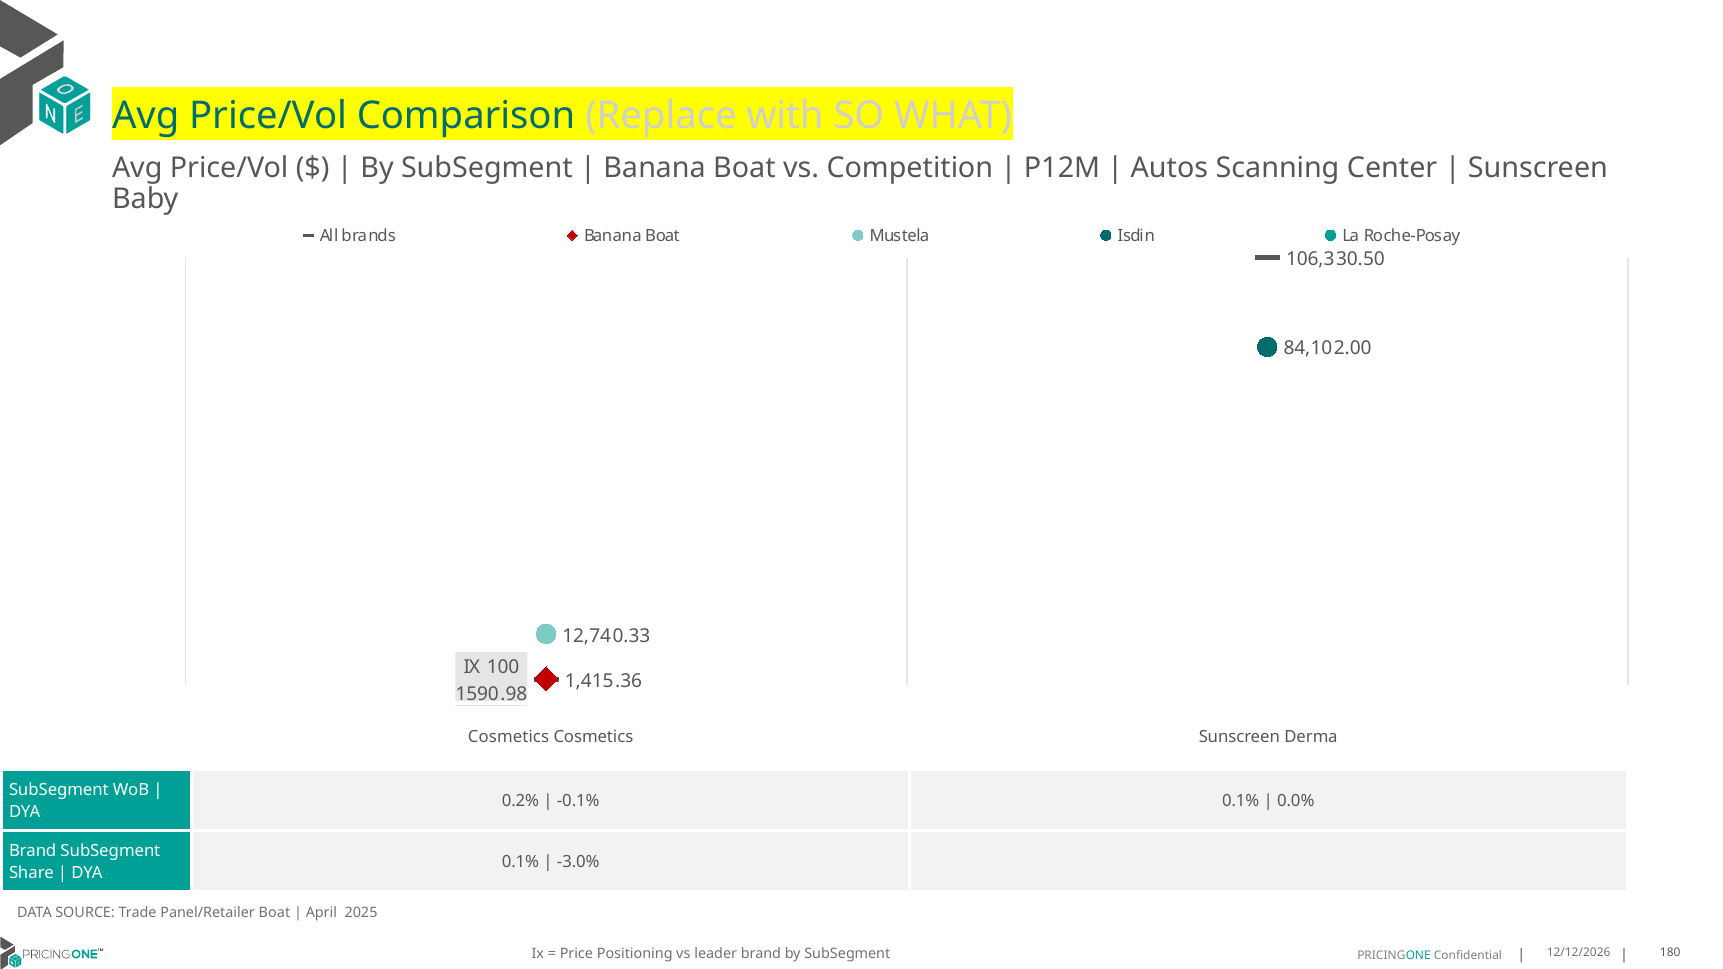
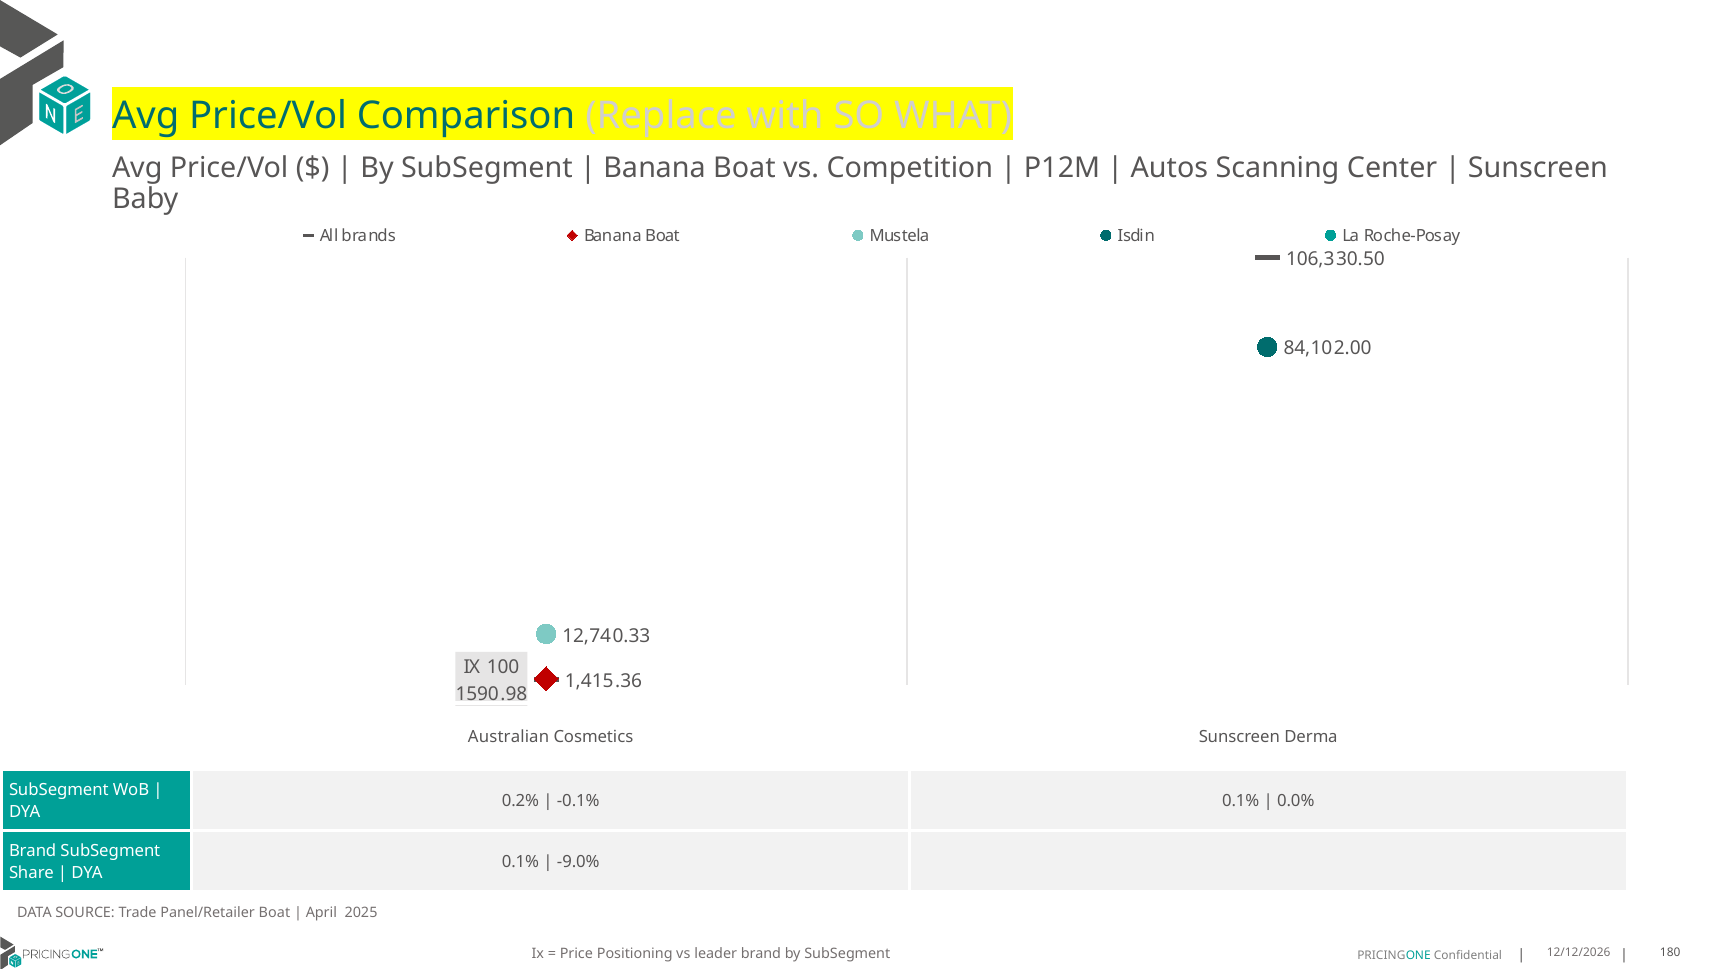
Cosmetics at (509, 738): Cosmetics -> Australian
-3.0%: -3.0% -> -9.0%
